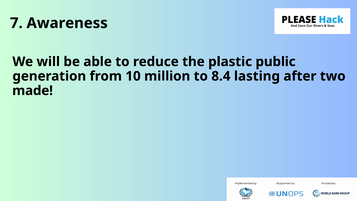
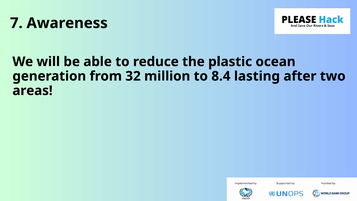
public: public -> ocean
10: 10 -> 32
made: made -> areas
